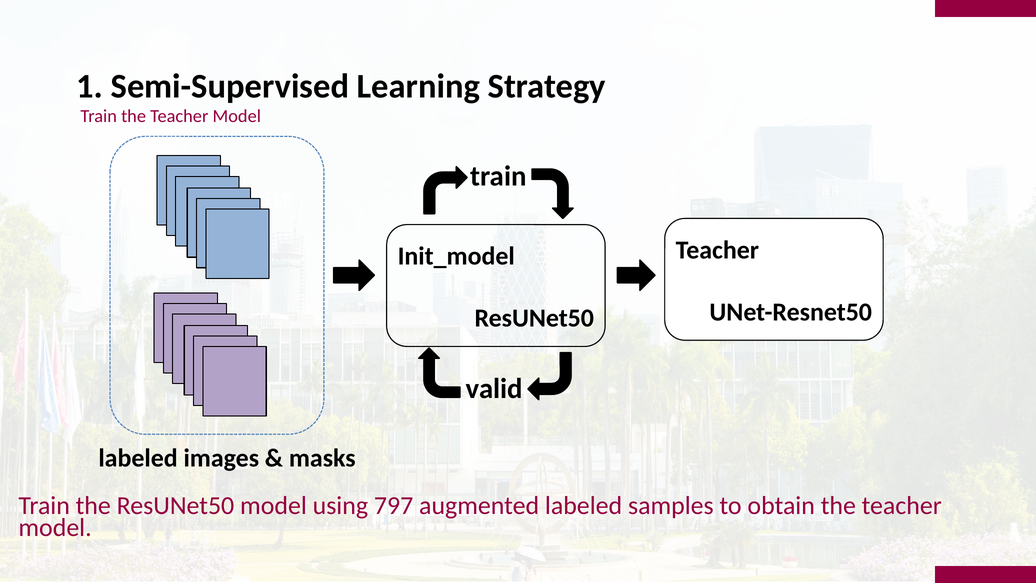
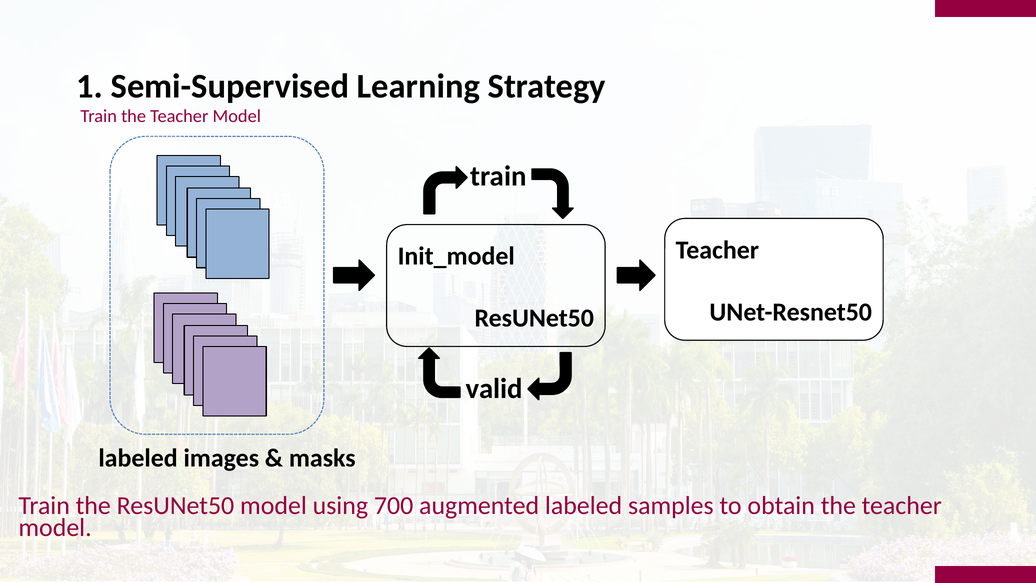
797: 797 -> 700
